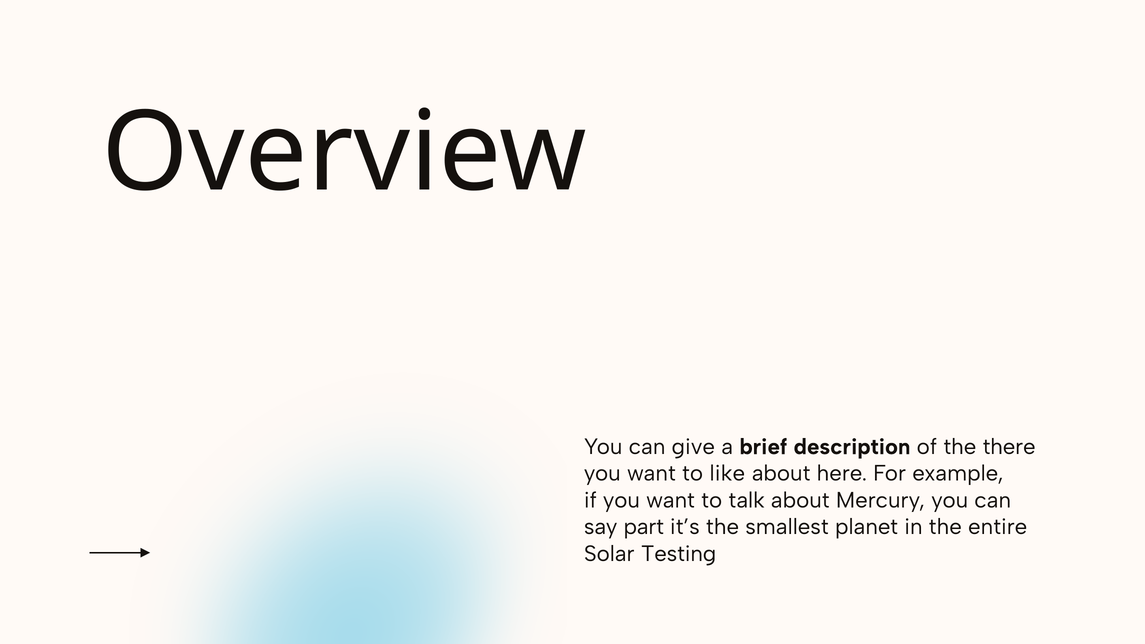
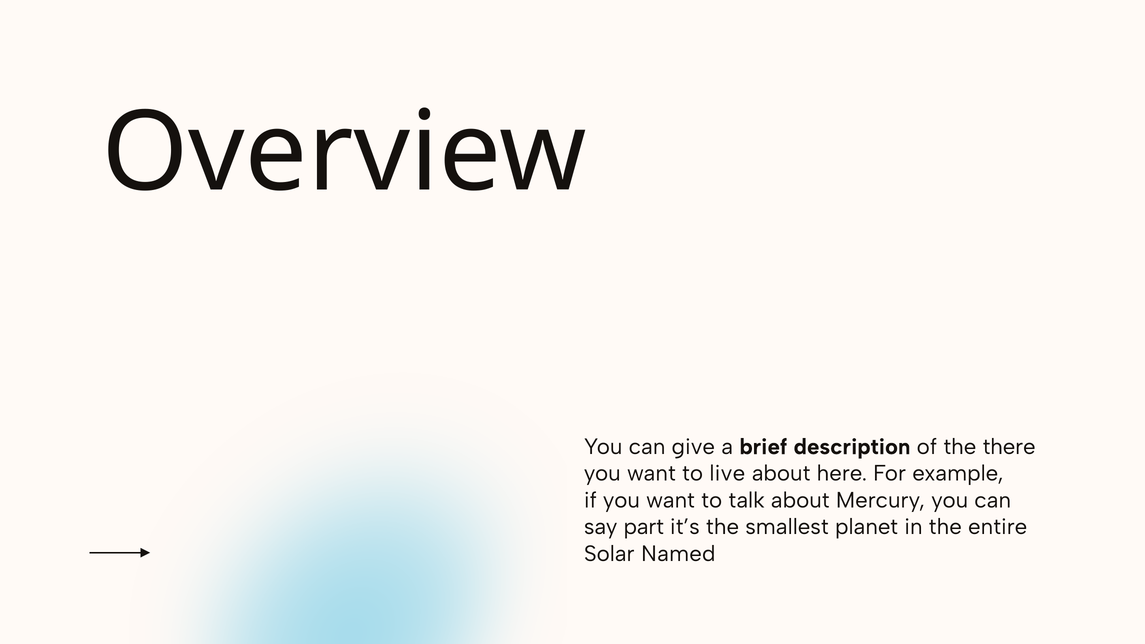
like: like -> live
Testing: Testing -> Named
